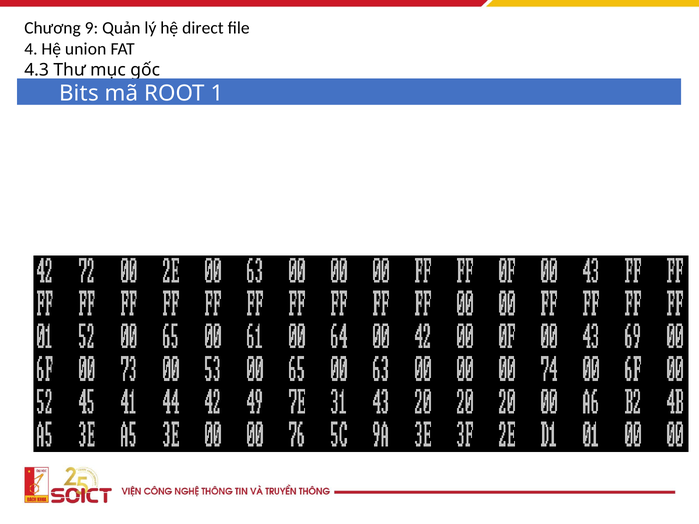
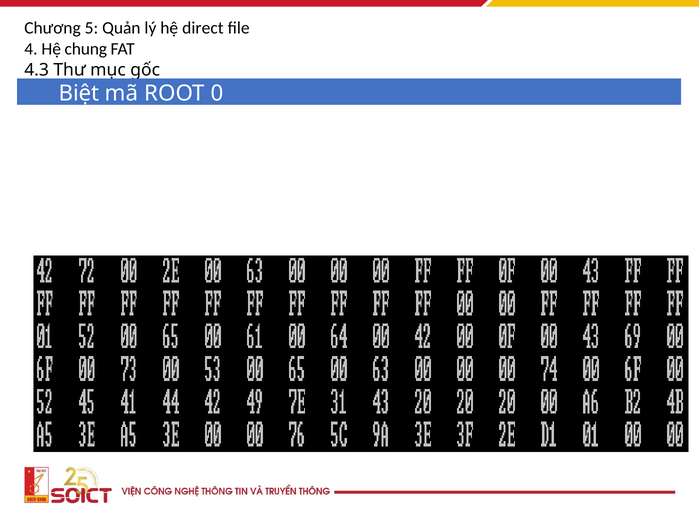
9: 9 -> 5
union: union -> chung
Bits: Bits -> Biệt
1: 1 -> 0
